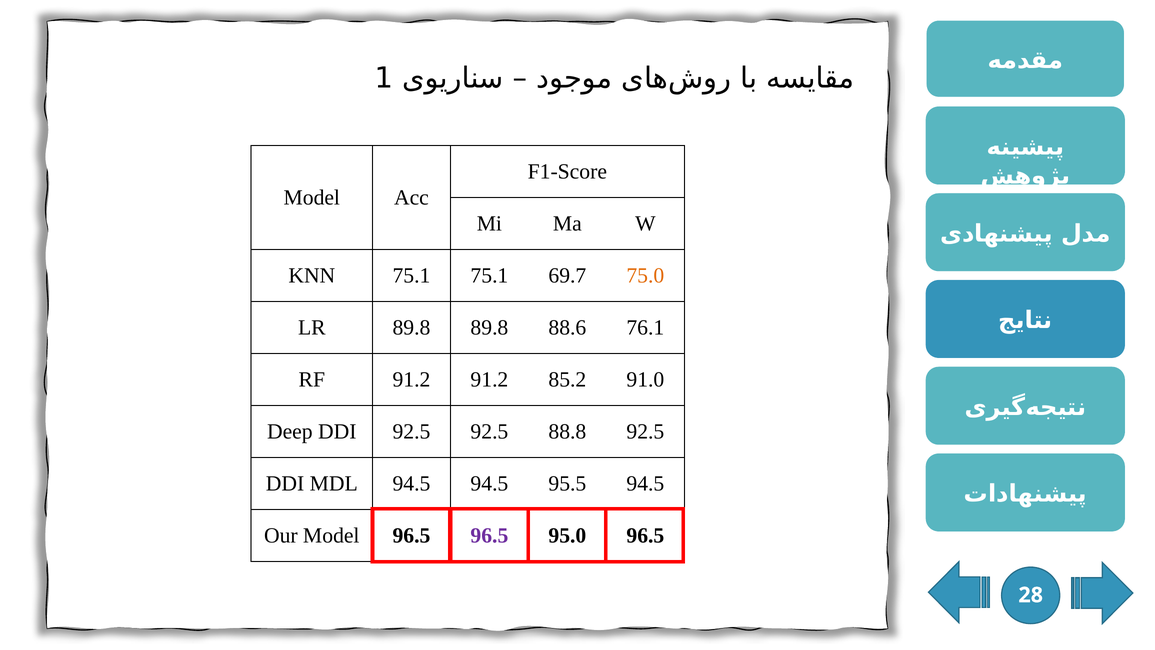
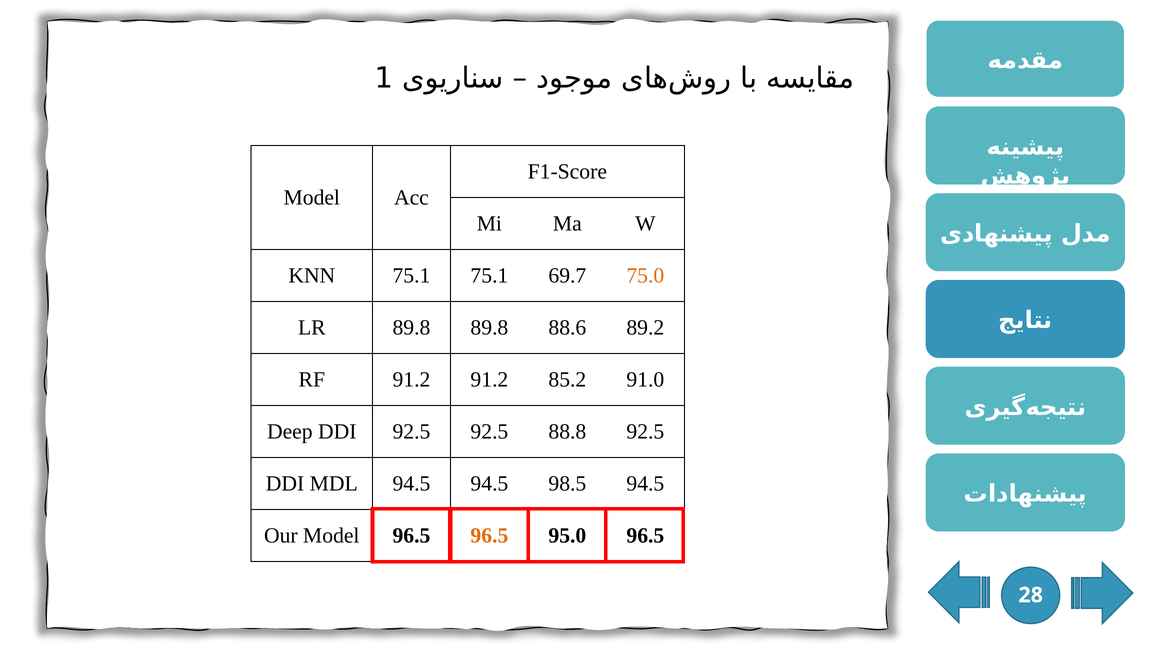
76.1: 76.1 -> 89.2
95.5: 95.5 -> 98.5
96.5 at (489, 536) colour: purple -> orange
